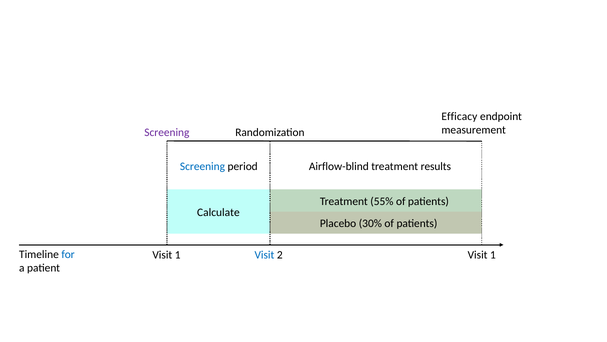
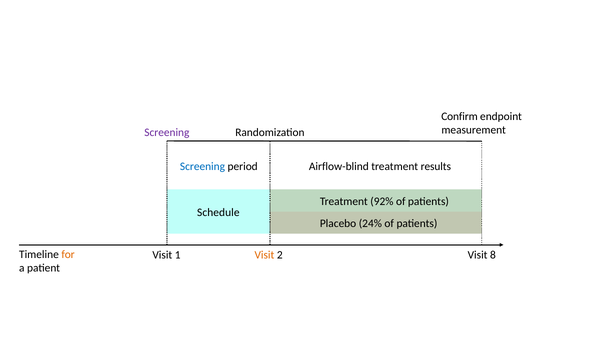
Efficacy: Efficacy -> Confirm
55%: 55% -> 92%
Calculate: Calculate -> Schedule
30%: 30% -> 24%
for colour: blue -> orange
Visit at (264, 255) colour: blue -> orange
2 Visit 1: 1 -> 8
